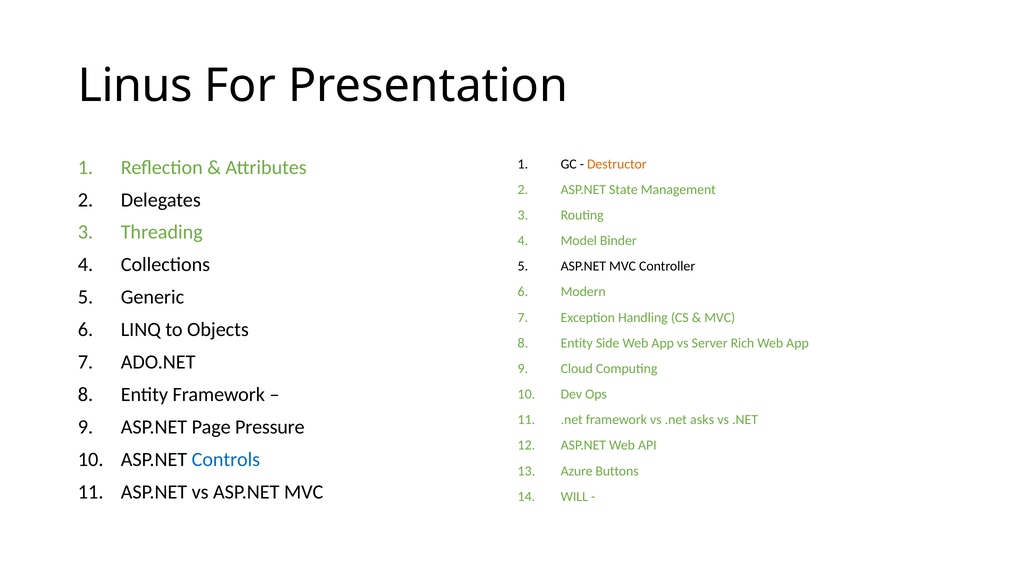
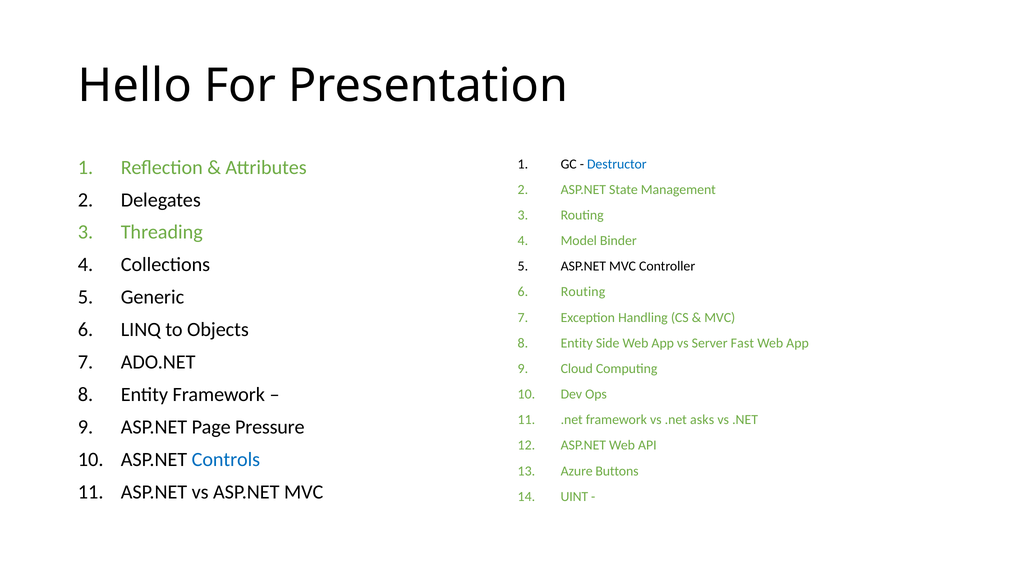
Linus: Linus -> Hello
Destructor colour: orange -> blue
Modern at (583, 292): Modern -> Routing
Rich: Rich -> Fast
WILL: WILL -> UINT
